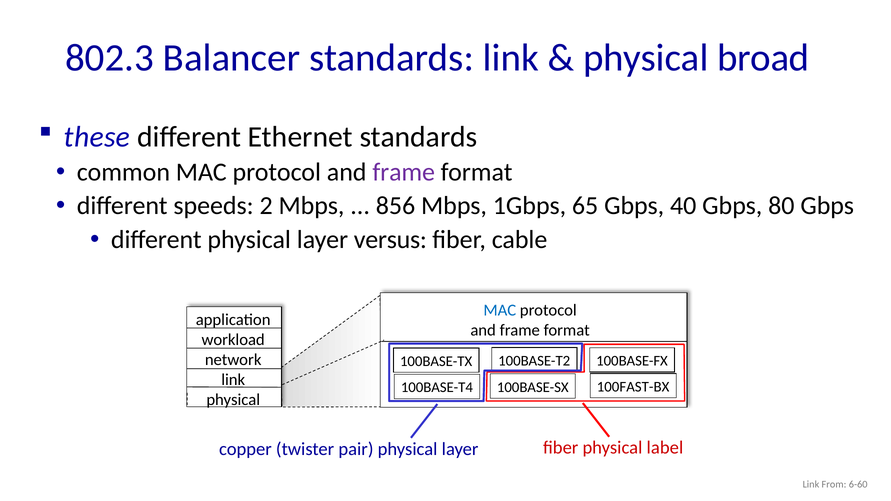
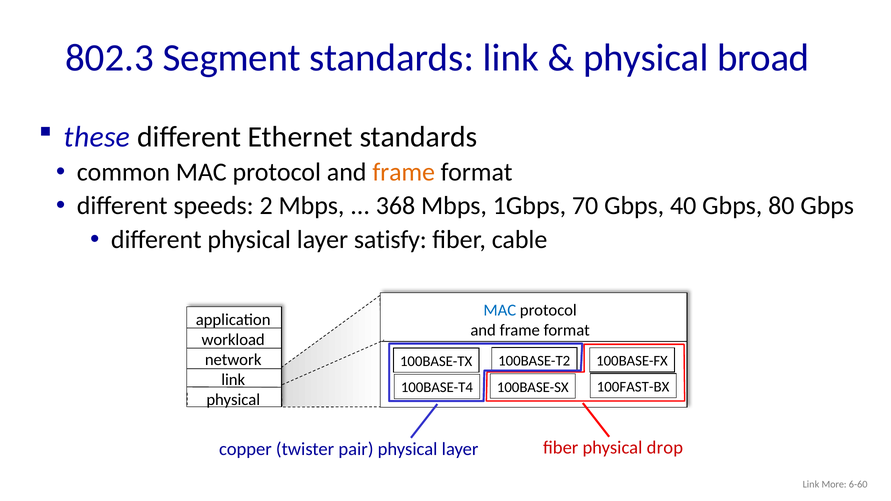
Balancer: Balancer -> Segment
frame at (404, 172) colour: purple -> orange
856: 856 -> 368
65: 65 -> 70
versus: versus -> satisfy
label: label -> drop
From: From -> More
